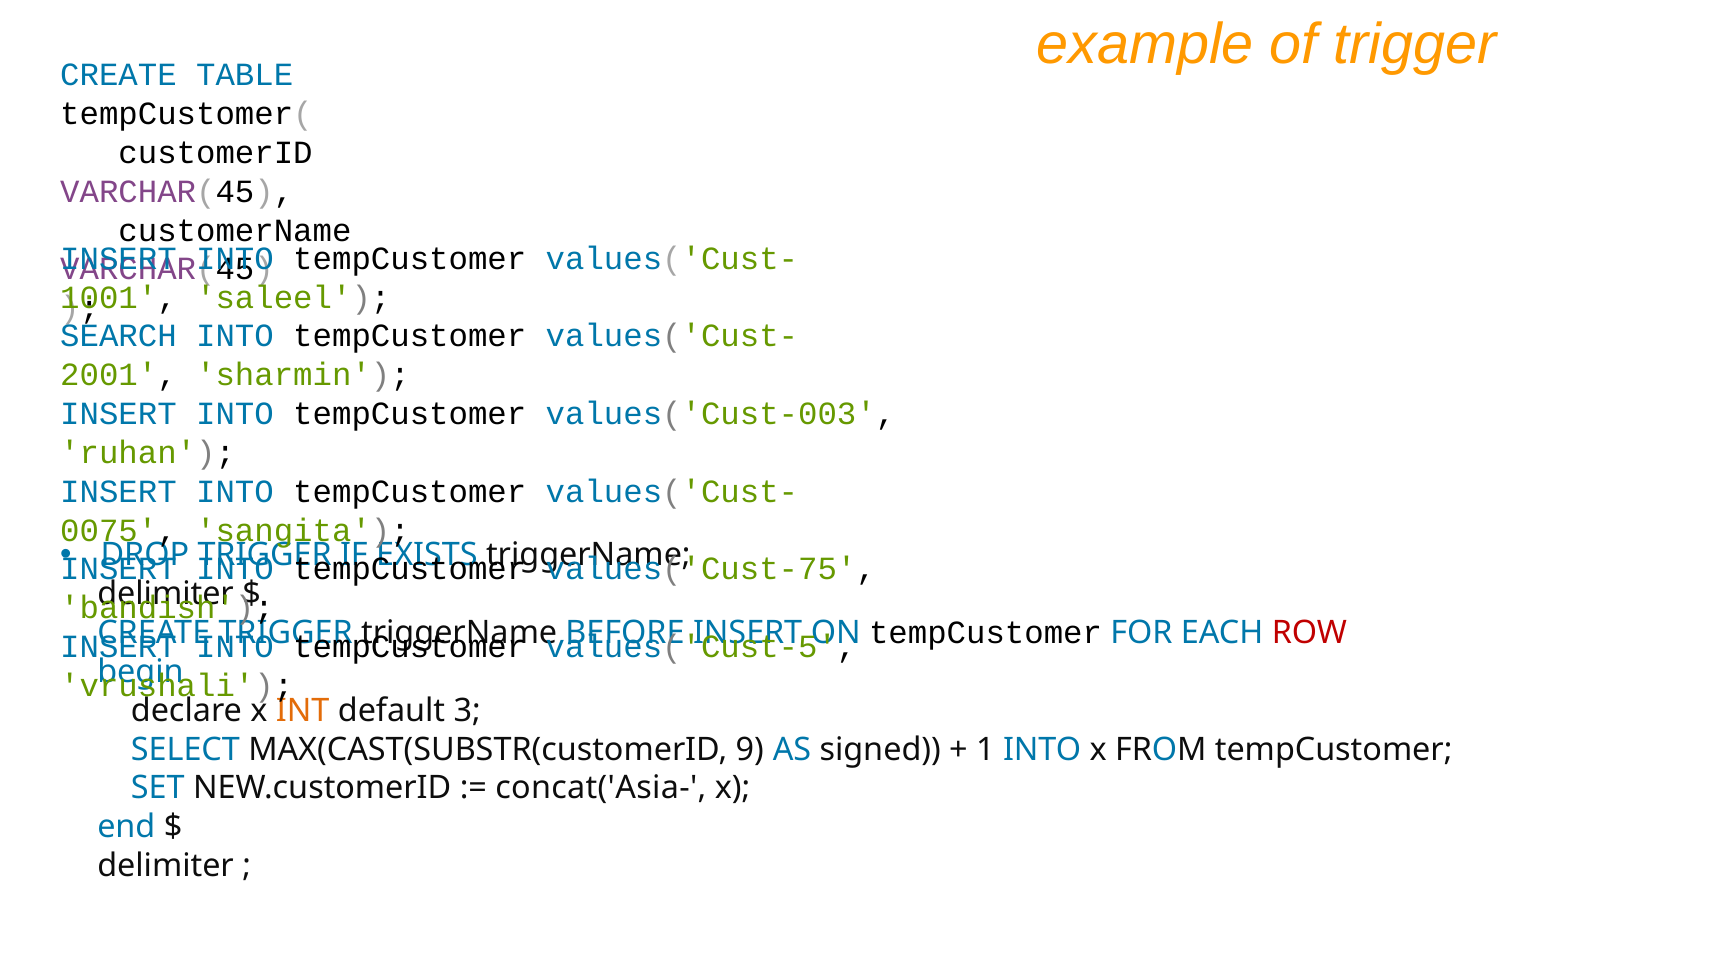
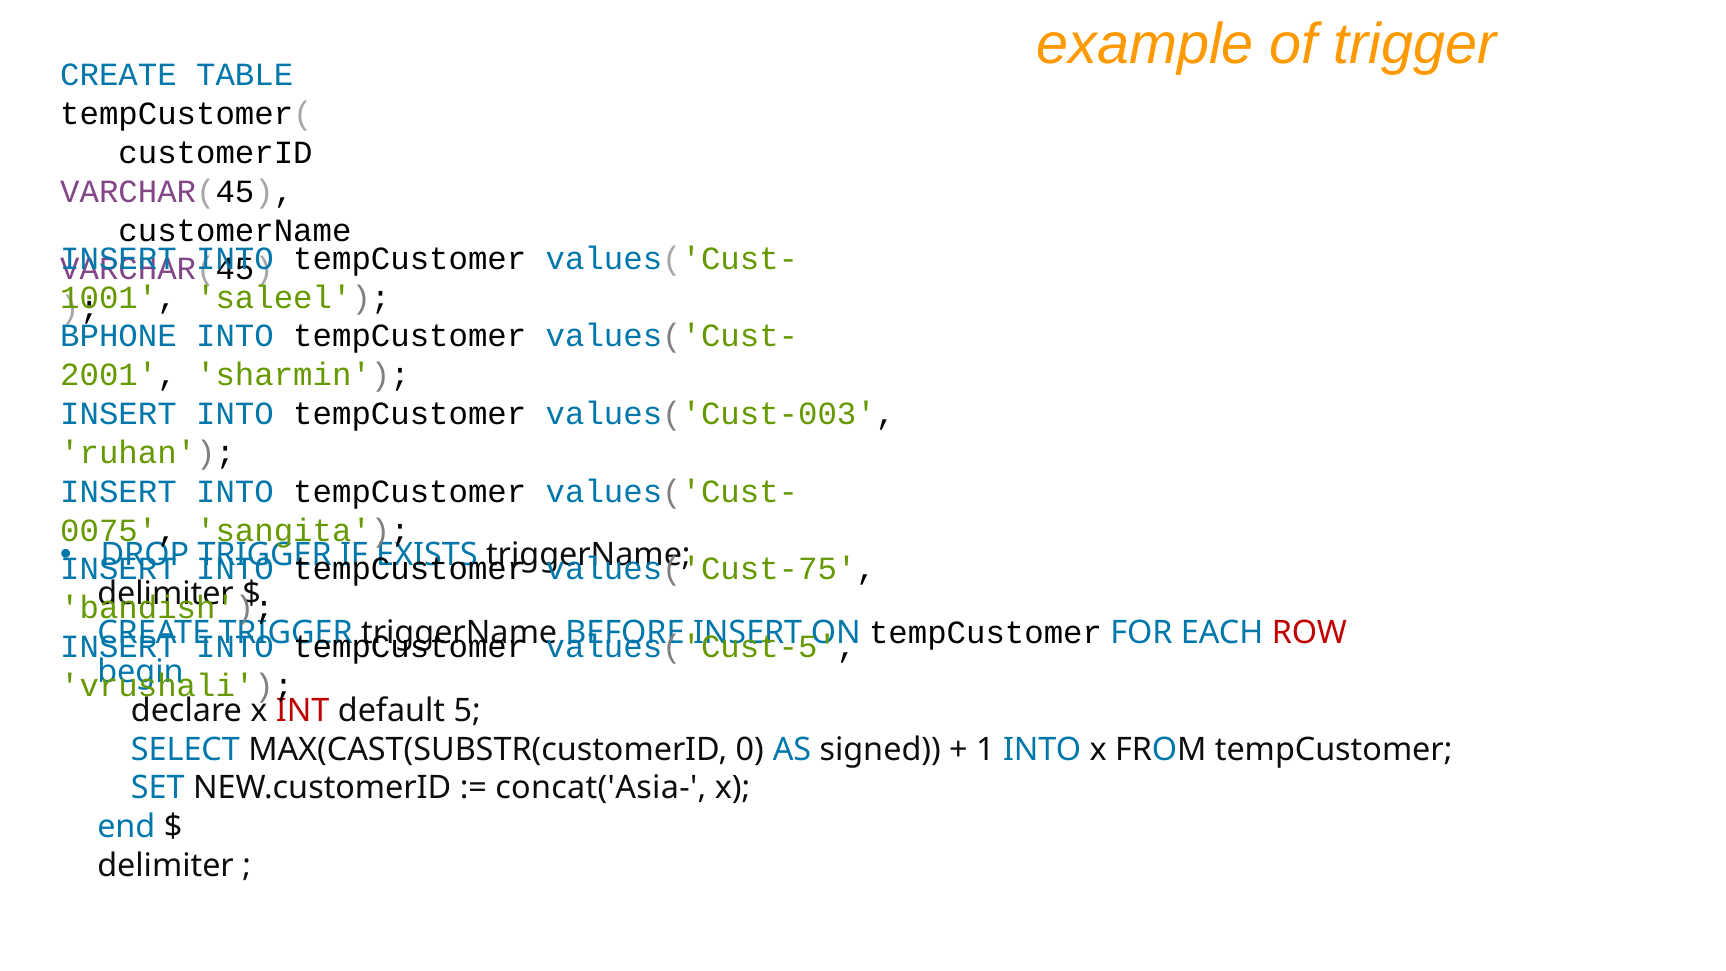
SEARCH: SEARCH -> BPHONE
INT colour: orange -> red
3: 3 -> 5
9: 9 -> 0
